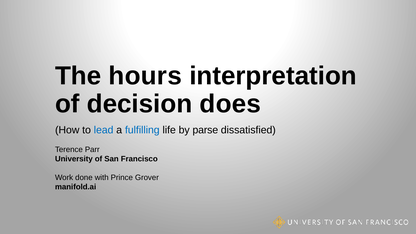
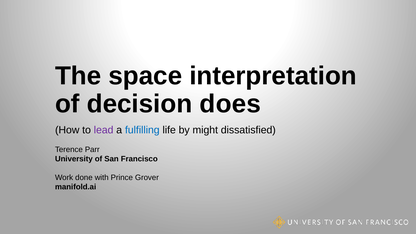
hours: hours -> space
lead colour: blue -> purple
parse: parse -> might
